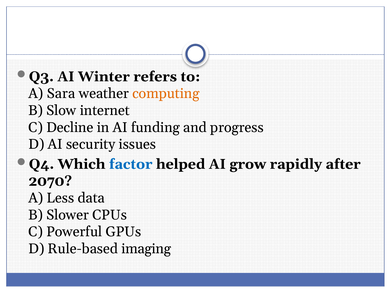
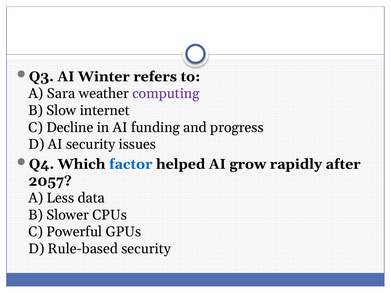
computing colour: orange -> purple
2070: 2070 -> 2057
Rule-based imaging: imaging -> security
